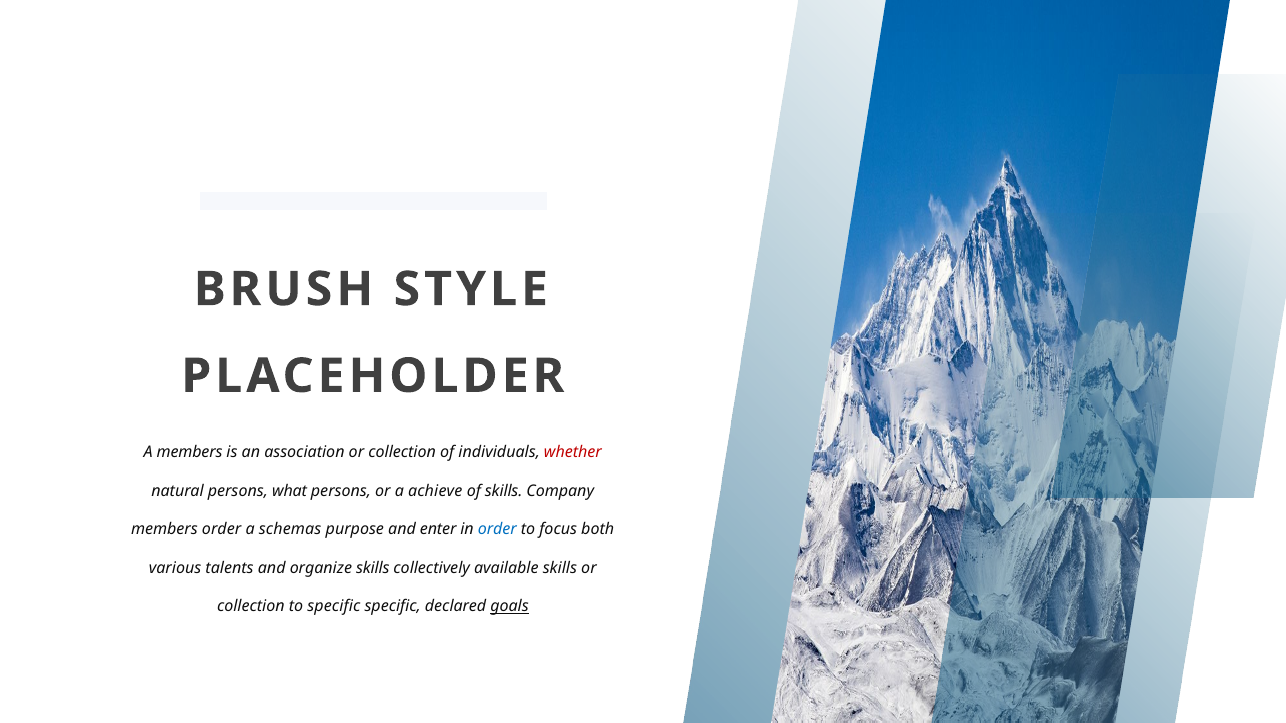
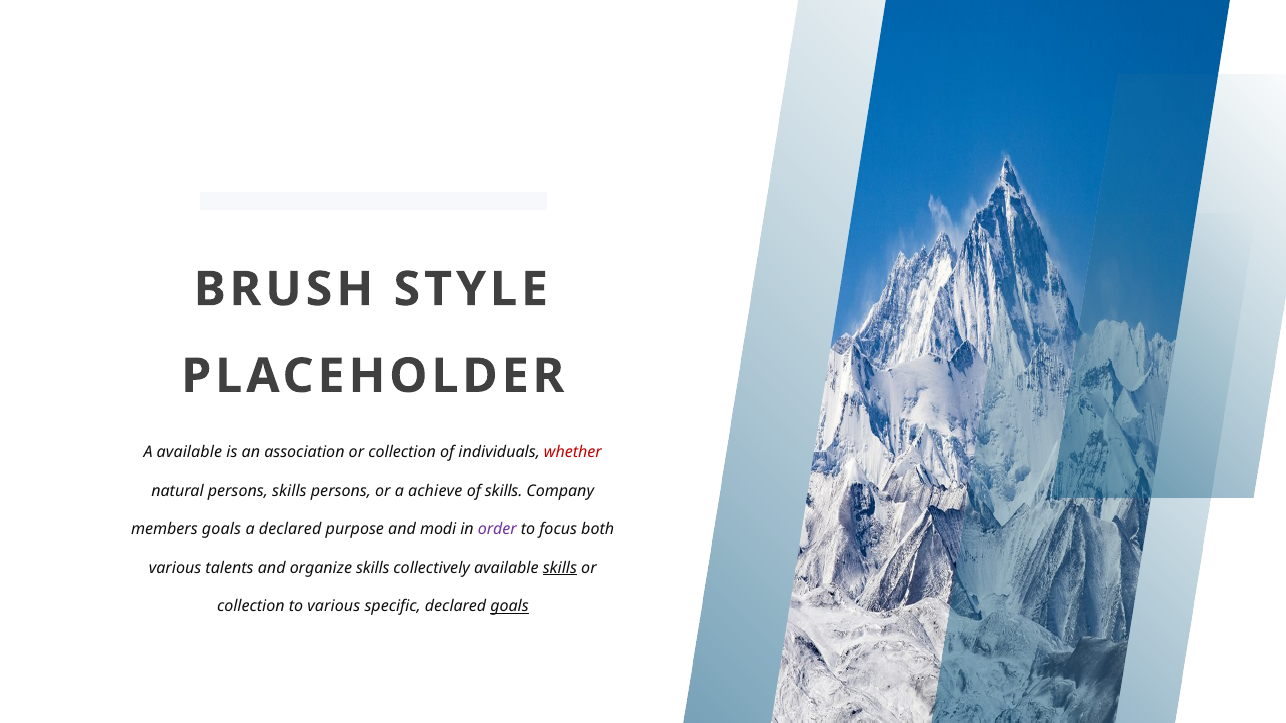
A members: members -> available
persons what: what -> skills
members order: order -> goals
a schemas: schemas -> declared
enter: enter -> modi
order at (497, 530) colour: blue -> purple
skills at (560, 568) underline: none -> present
to specific: specific -> various
